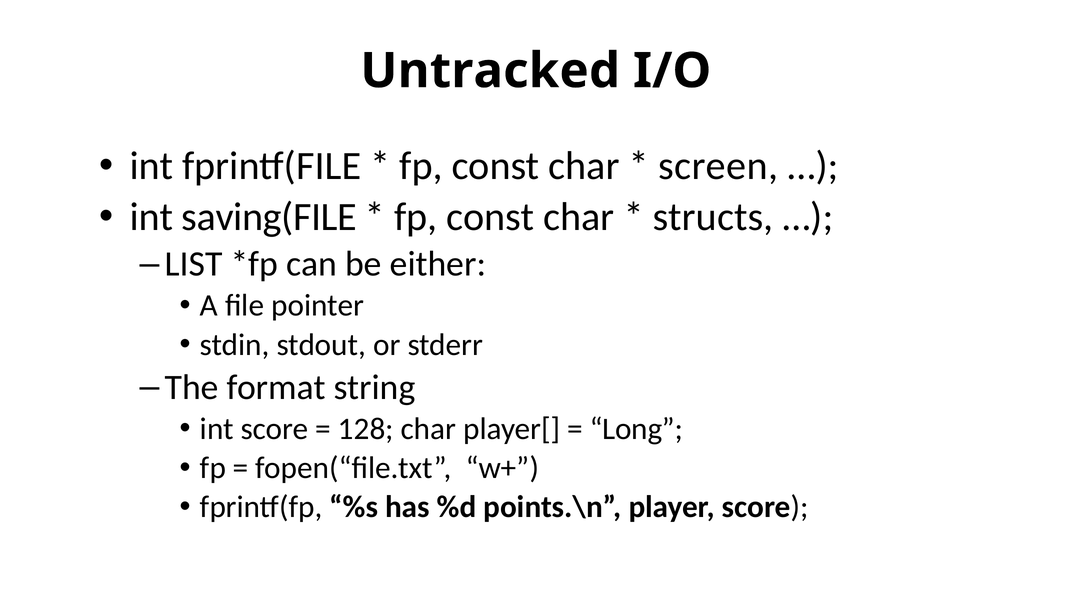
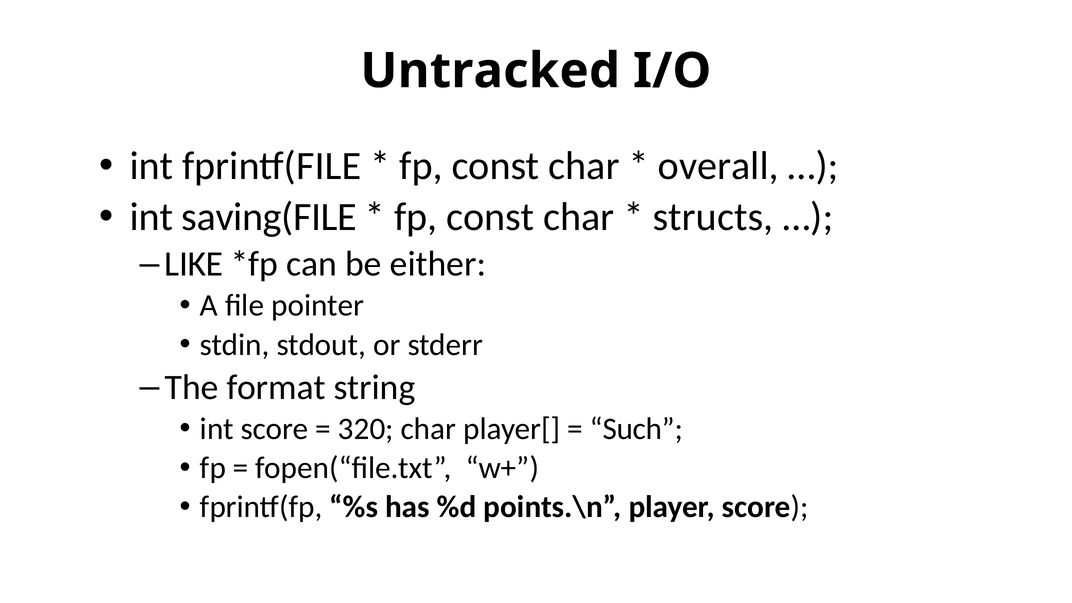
screen: screen -> overall
LIST: LIST -> LIKE
128: 128 -> 320
Long: Long -> Such
